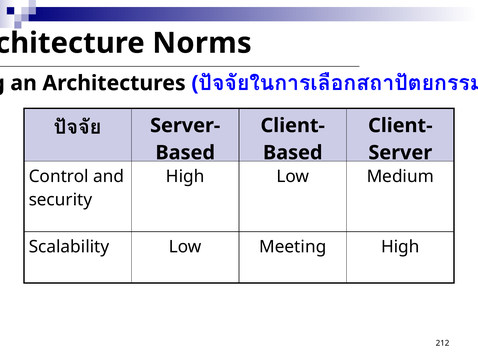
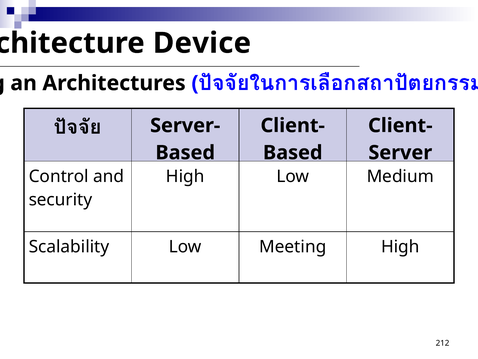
Norms: Norms -> Device
